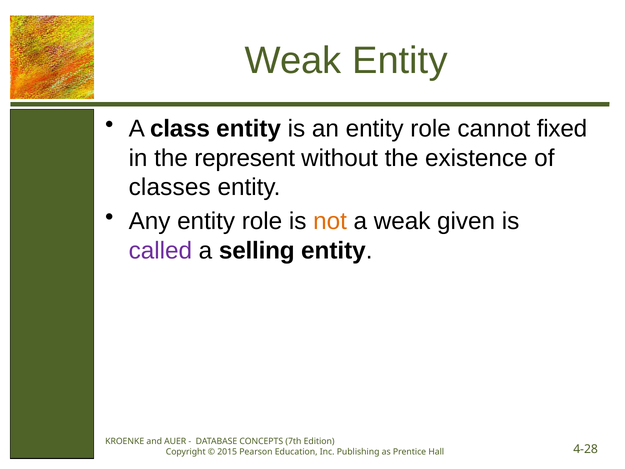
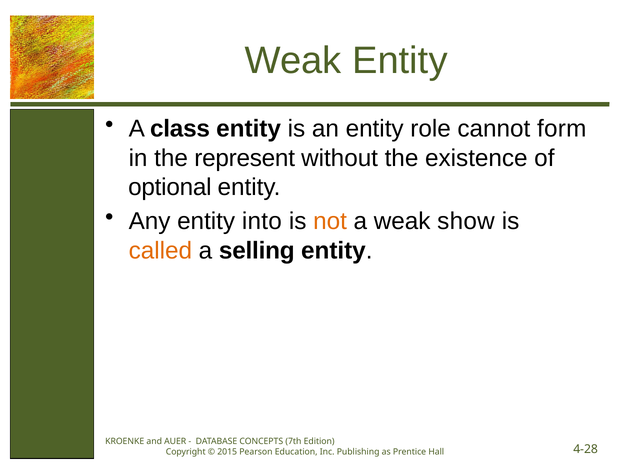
fixed: fixed -> form
classes: classes -> optional
Any entity role: role -> into
given: given -> show
called colour: purple -> orange
